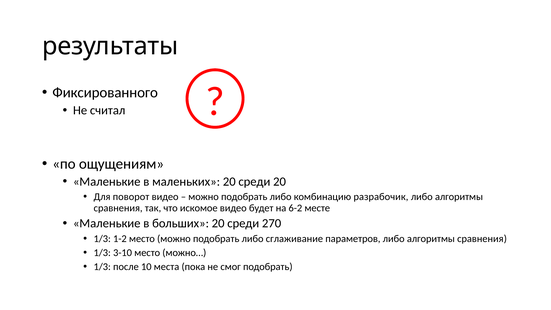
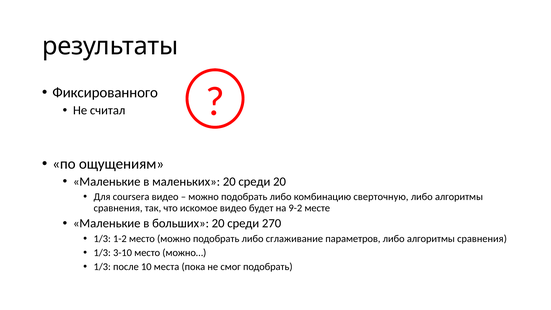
поворот: поворот -> coursera
разрабочик: разрабочик -> сверточную
6-2: 6-2 -> 9-2
